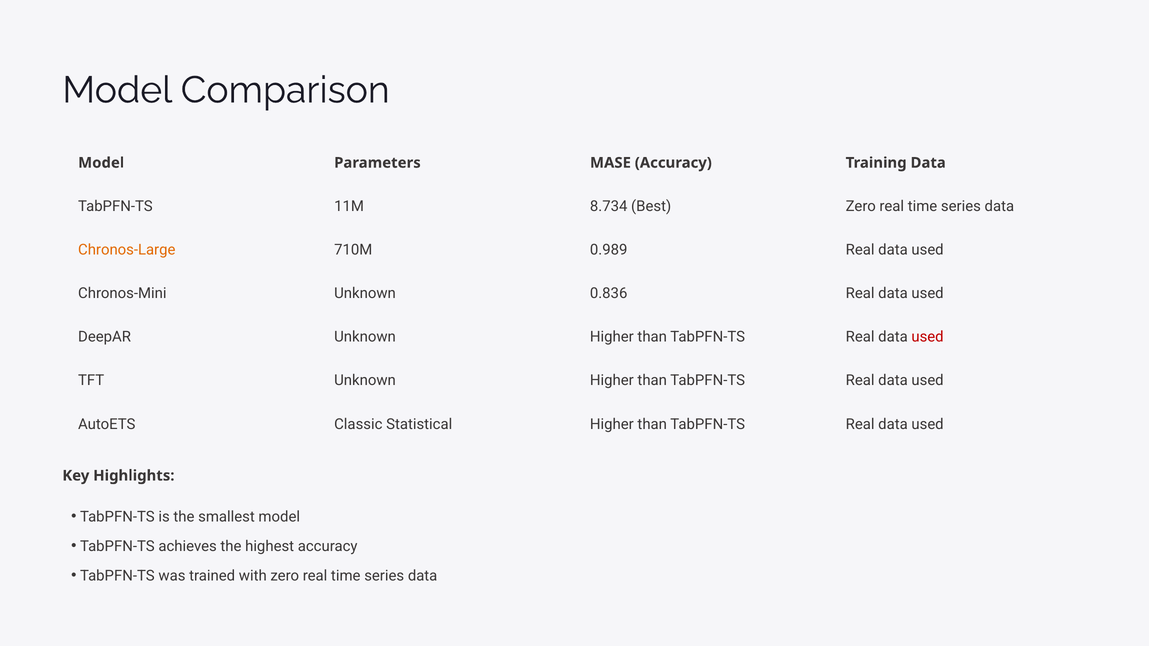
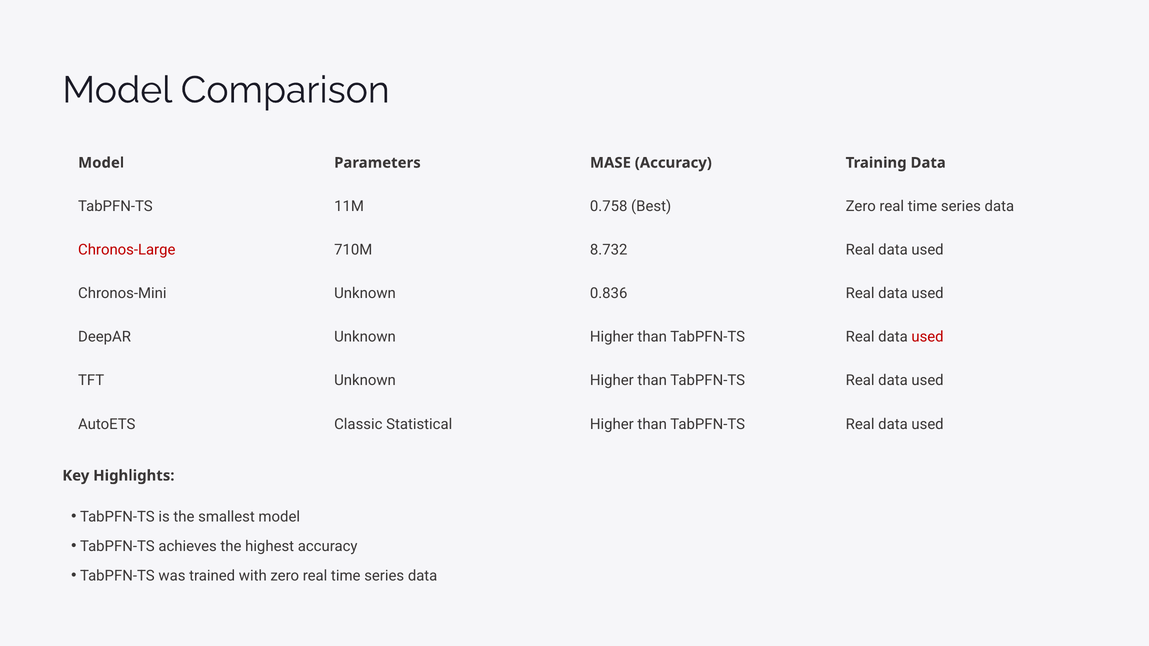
8.734: 8.734 -> 0.758
Chronos-Large colour: orange -> red
0.989: 0.989 -> 8.732
